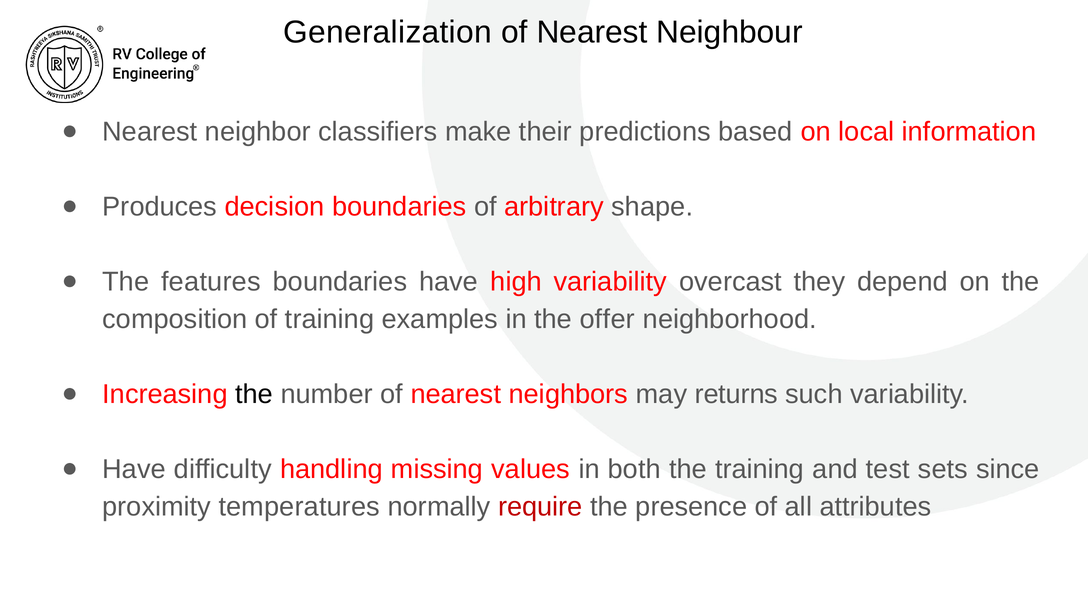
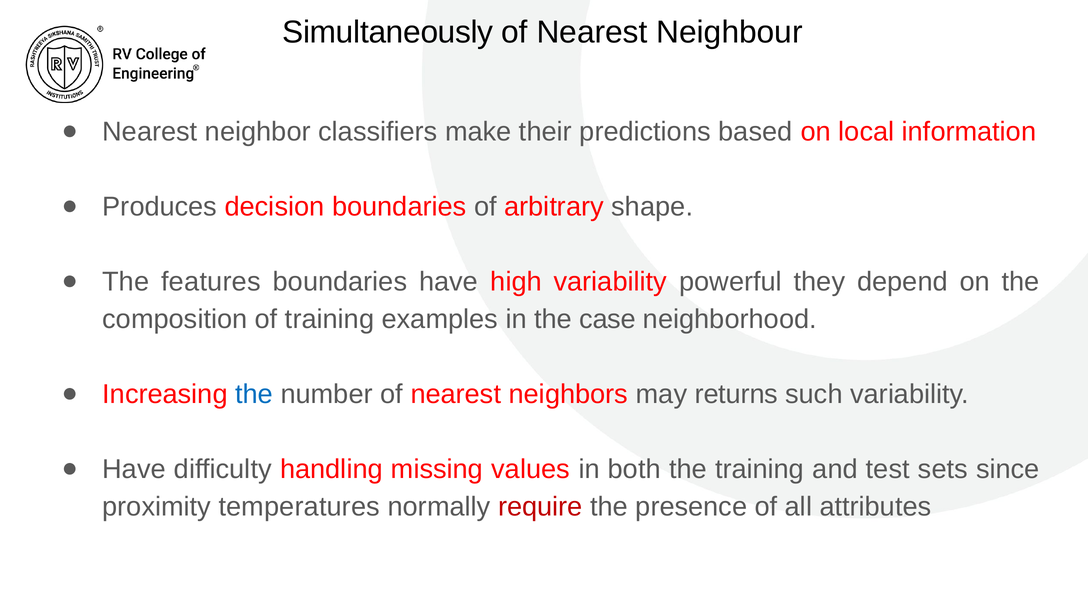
Generalization: Generalization -> Simultaneously
overcast: overcast -> powerful
offer: offer -> case
the at (254, 394) colour: black -> blue
